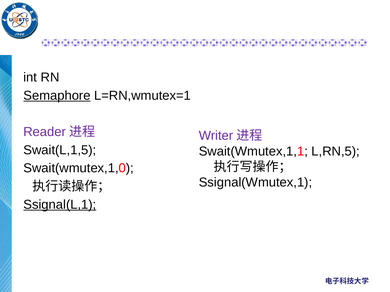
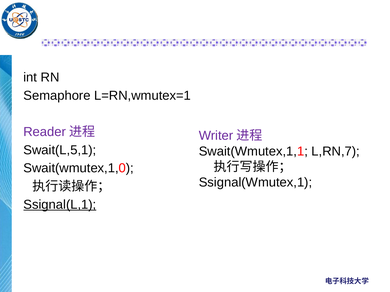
Semaphore underline: present -> none
Swait(L,1,5: Swait(L,1,5 -> Swait(L,5,1
L,RN,5: L,RN,5 -> L,RN,7
